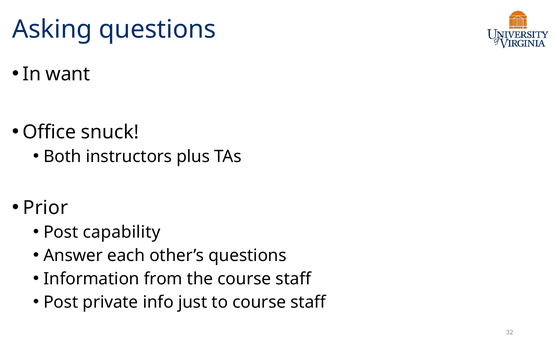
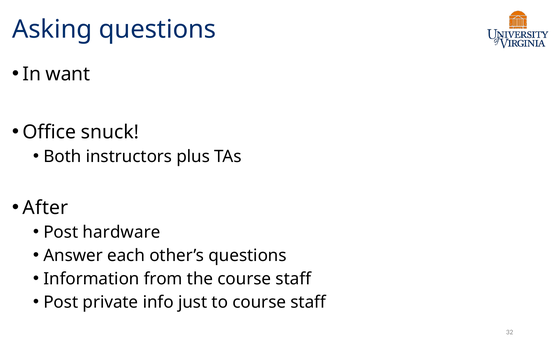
Prior: Prior -> After
capability: capability -> hardware
